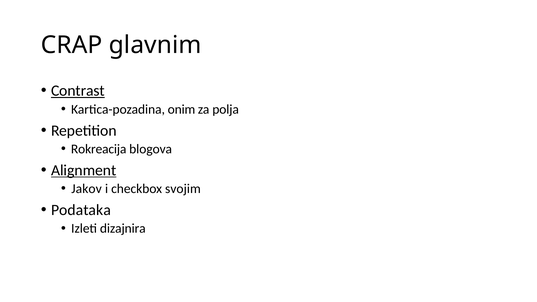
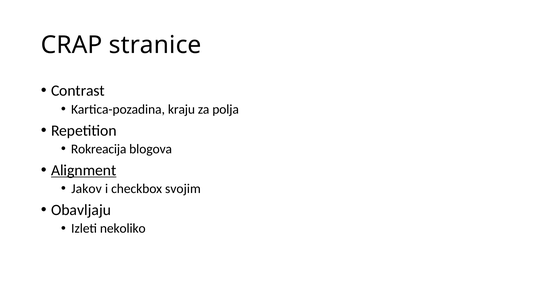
glavnim: glavnim -> stranice
Contrast underline: present -> none
onim: onim -> kraju
Podataka: Podataka -> Obavljaju
dizajnira: dizajnira -> nekoliko
